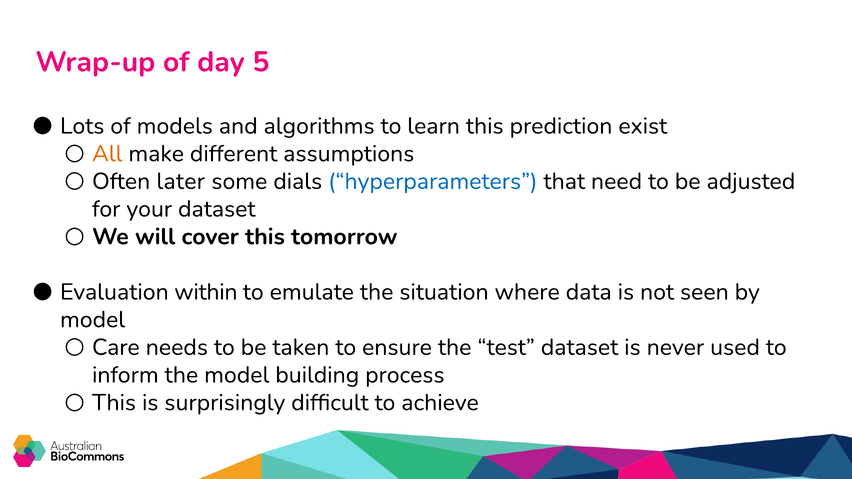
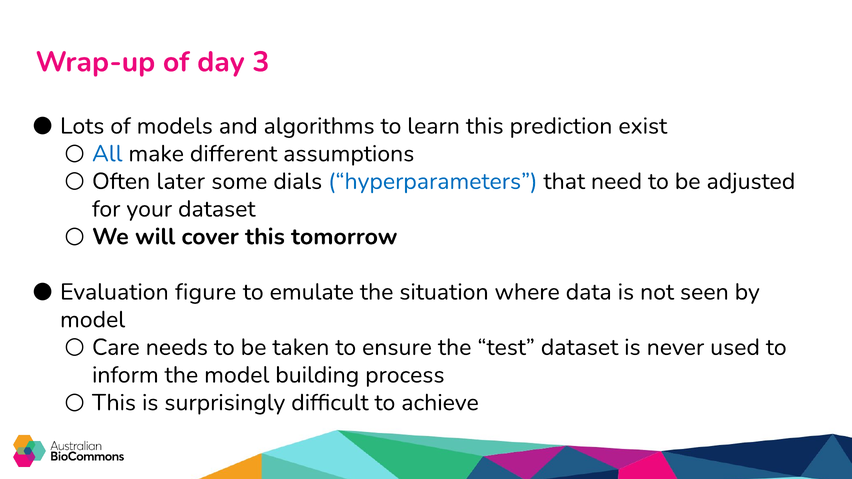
5: 5 -> 3
All colour: orange -> blue
within: within -> figure
